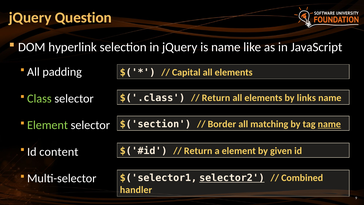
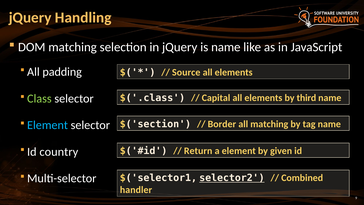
Question: Question -> Handling
DOM hyperlink: hyperlink -> matching
Capital: Capital -> Source
Return at (216, 98): Return -> Capital
links: links -> third
name at (329, 124) underline: present -> none
Element at (48, 125) colour: light green -> light blue
content: content -> country
